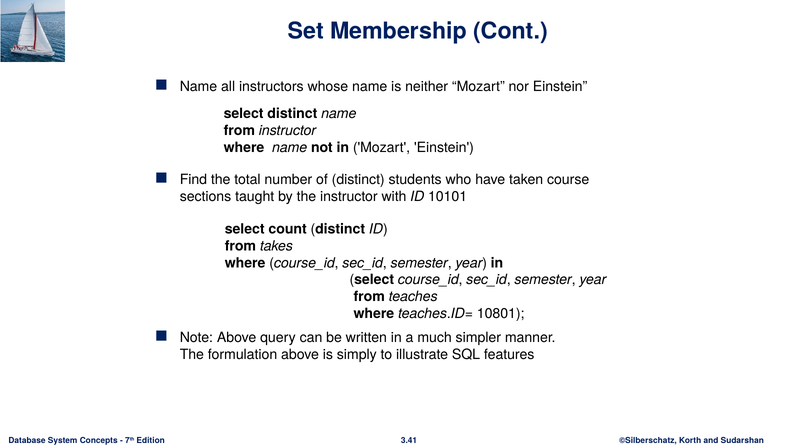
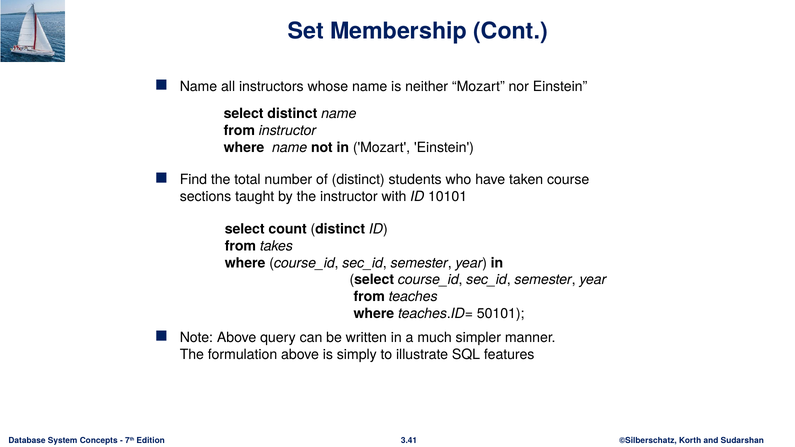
10801: 10801 -> 50101
